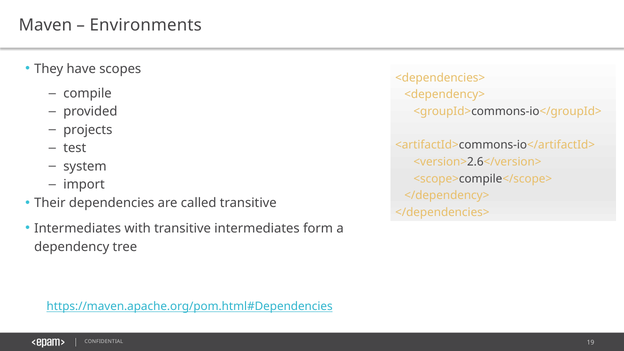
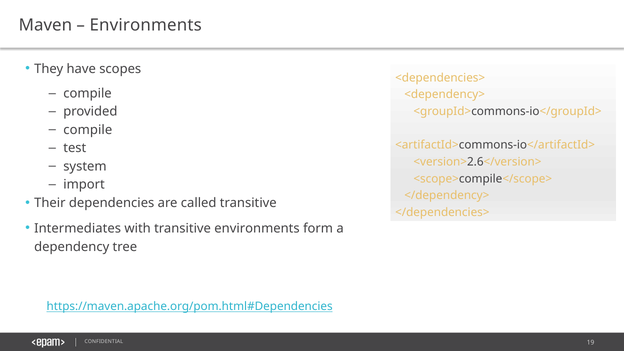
projects at (88, 130): projects -> compile
transitive intermediates: intermediates -> environments
